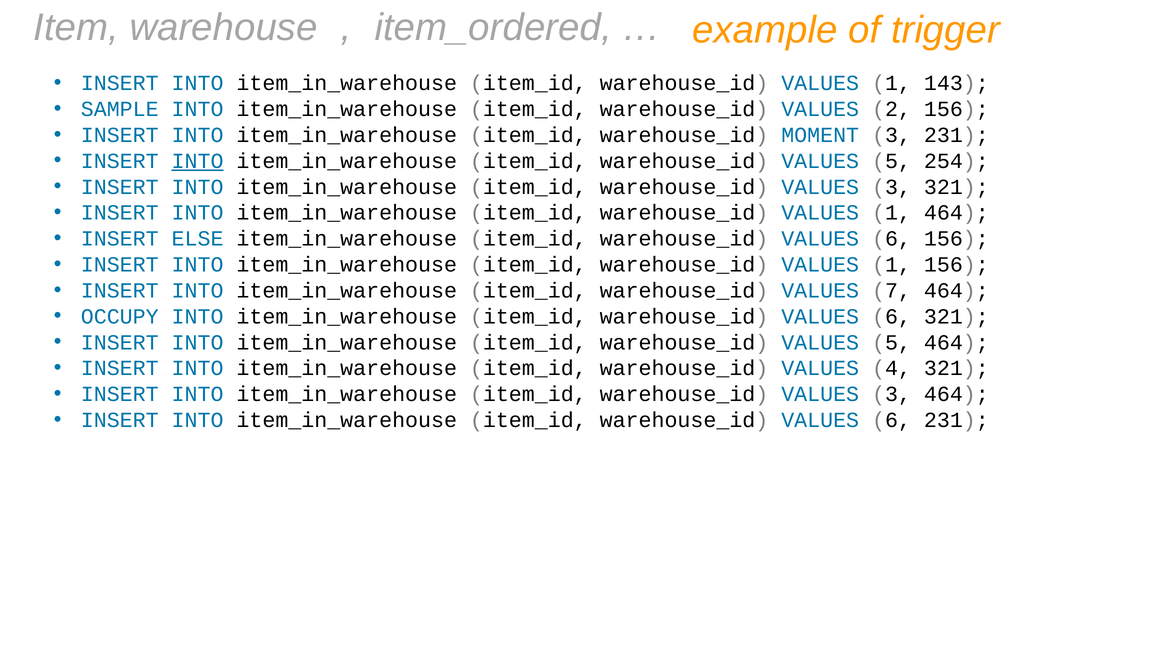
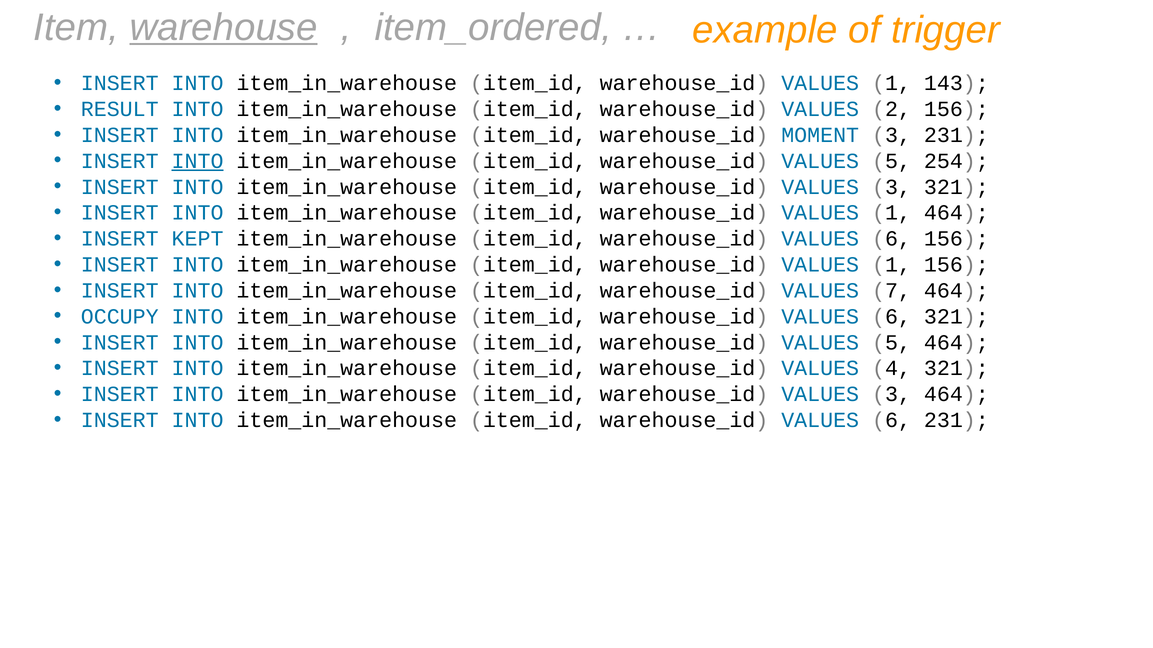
warehouse underline: none -> present
SAMPLE: SAMPLE -> RESULT
ELSE: ELSE -> KEPT
